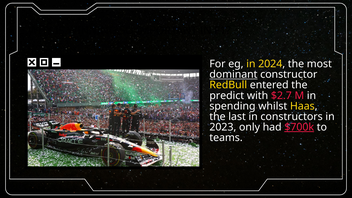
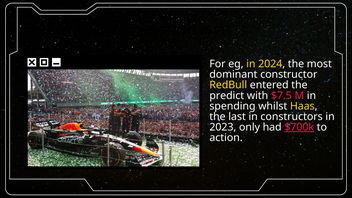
dominant underline: present -> none
$2.7: $2.7 -> $7.5
teams: teams -> action
